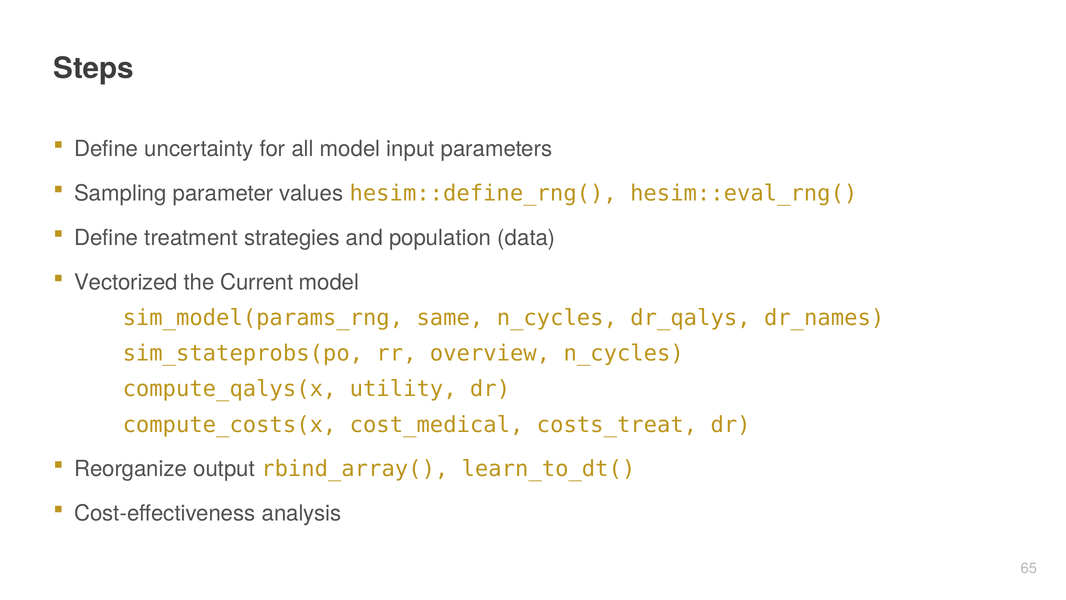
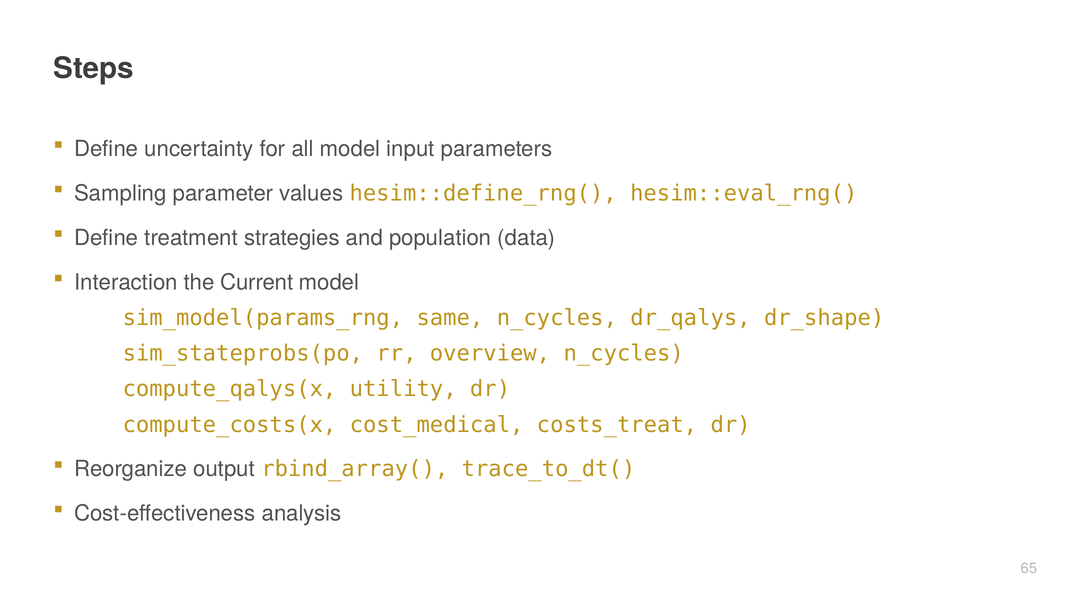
Vectorized: Vectorized -> Interaction
dr_names: dr_names -> dr_shape
learn_to_dt(: learn_to_dt( -> trace_to_dt(
